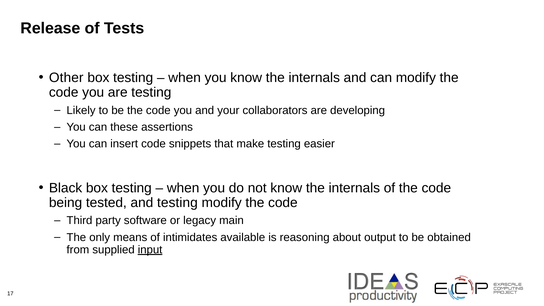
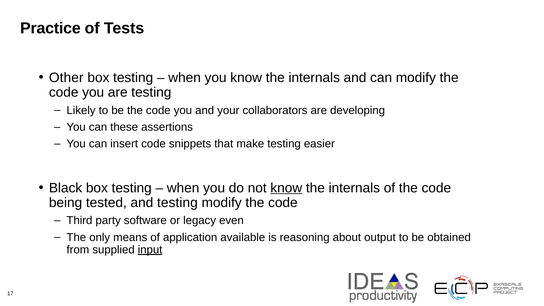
Release: Release -> Practice
know at (286, 188) underline: none -> present
main: main -> even
intimidates: intimidates -> application
